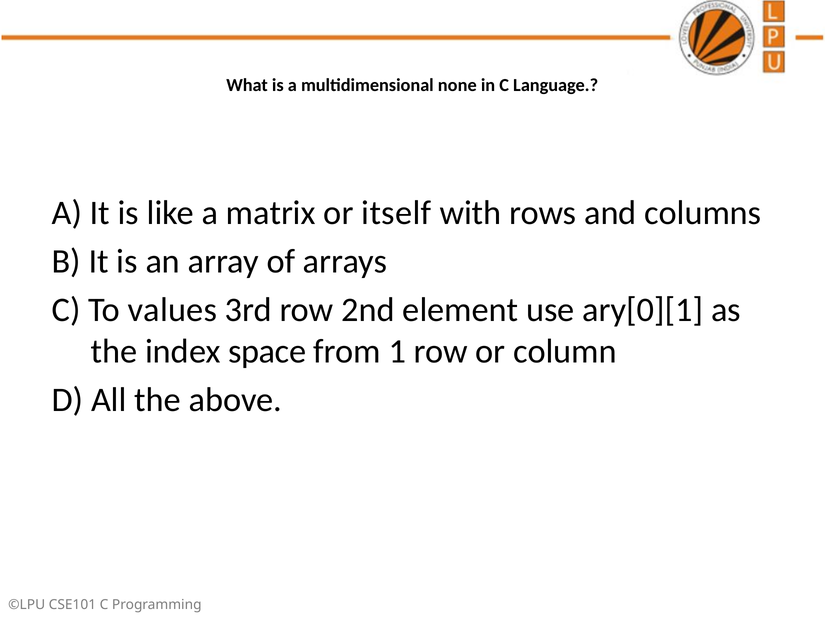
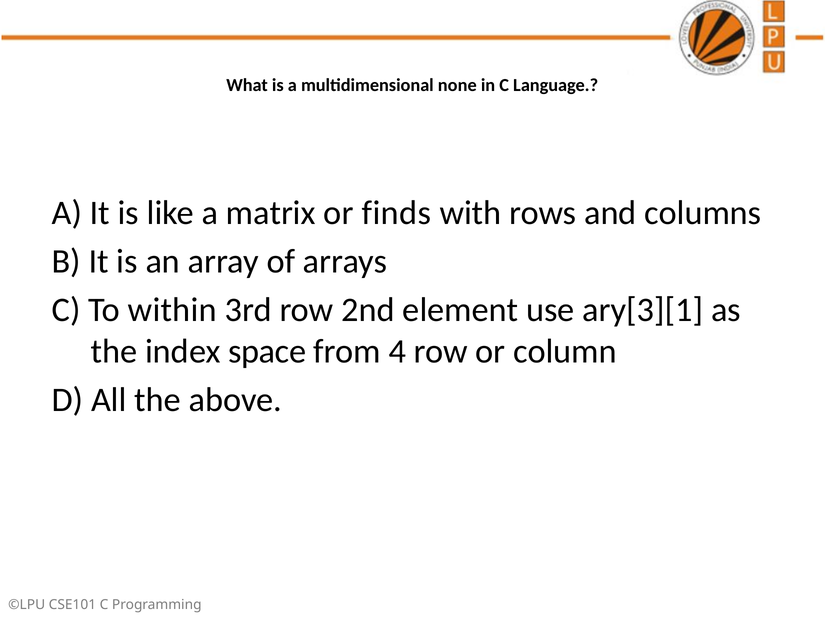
itself: itself -> finds
values: values -> within
ary[0][1: ary[0][1 -> ary[3][1
1: 1 -> 4
